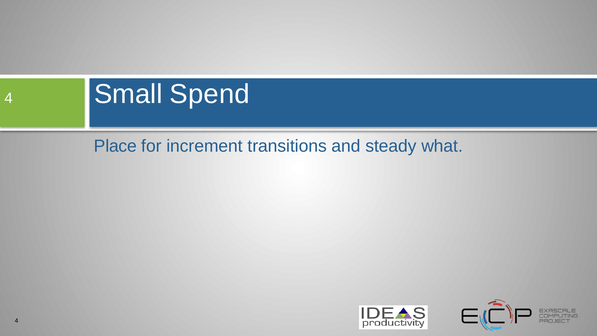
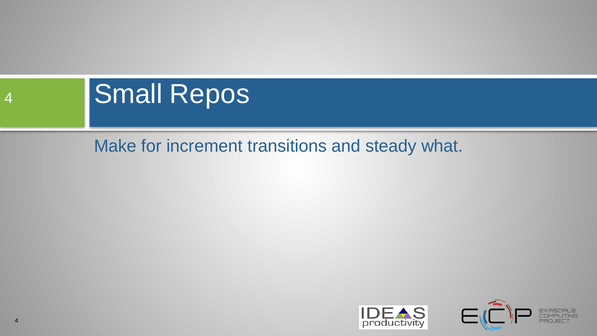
Spend: Spend -> Repos
Place: Place -> Make
